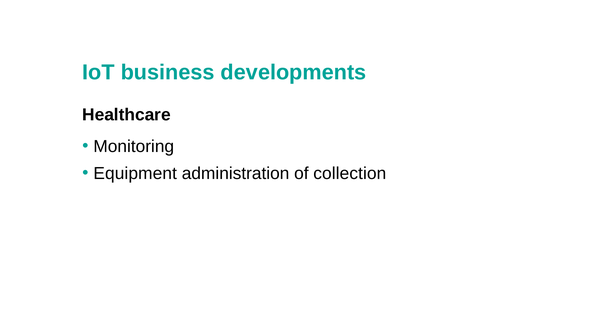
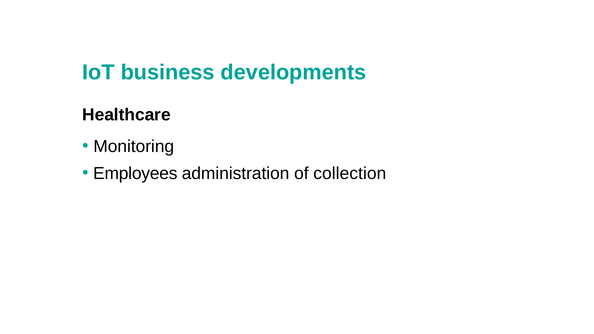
Equipment: Equipment -> Employees
